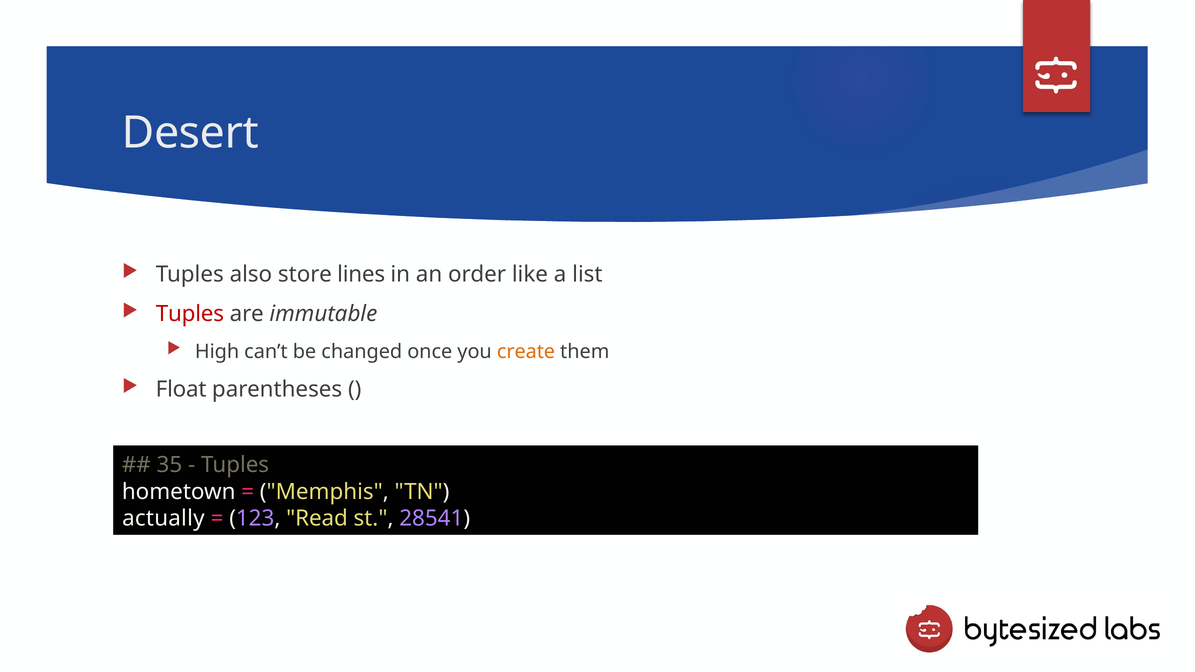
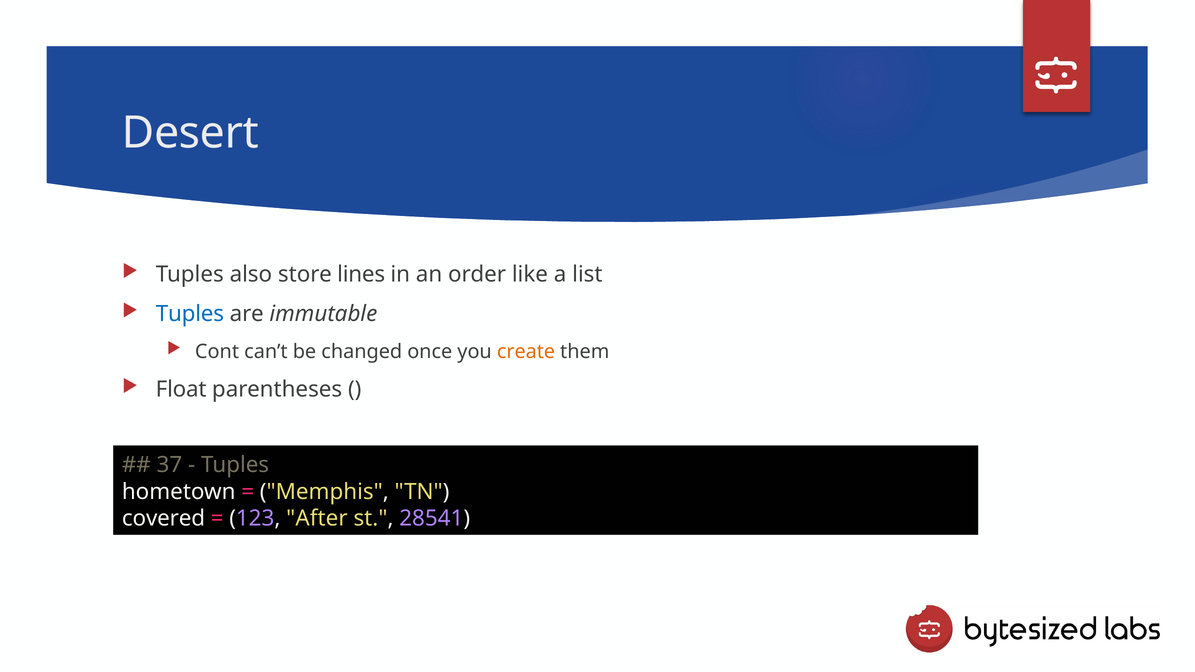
Tuples at (190, 314) colour: red -> blue
High: High -> Cont
35: 35 -> 37
actually: actually -> covered
Read: Read -> After
